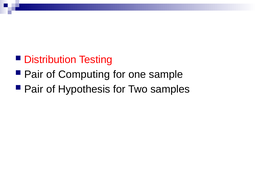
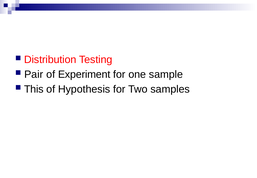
Computing: Computing -> Experiment
Pair at (34, 89): Pair -> This
